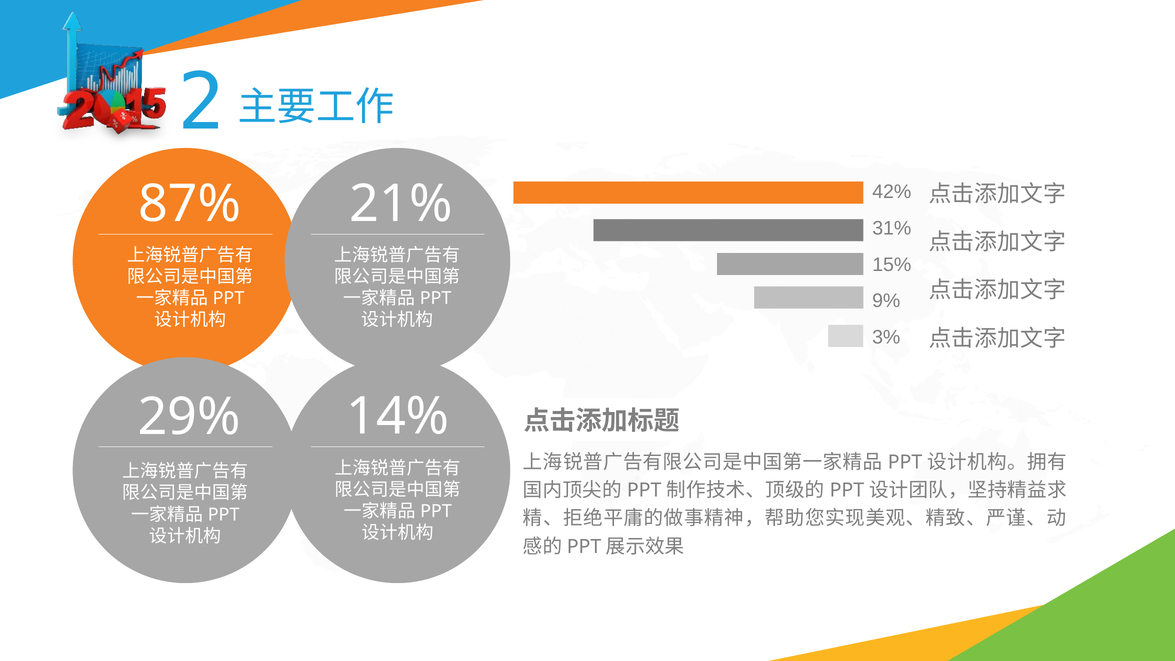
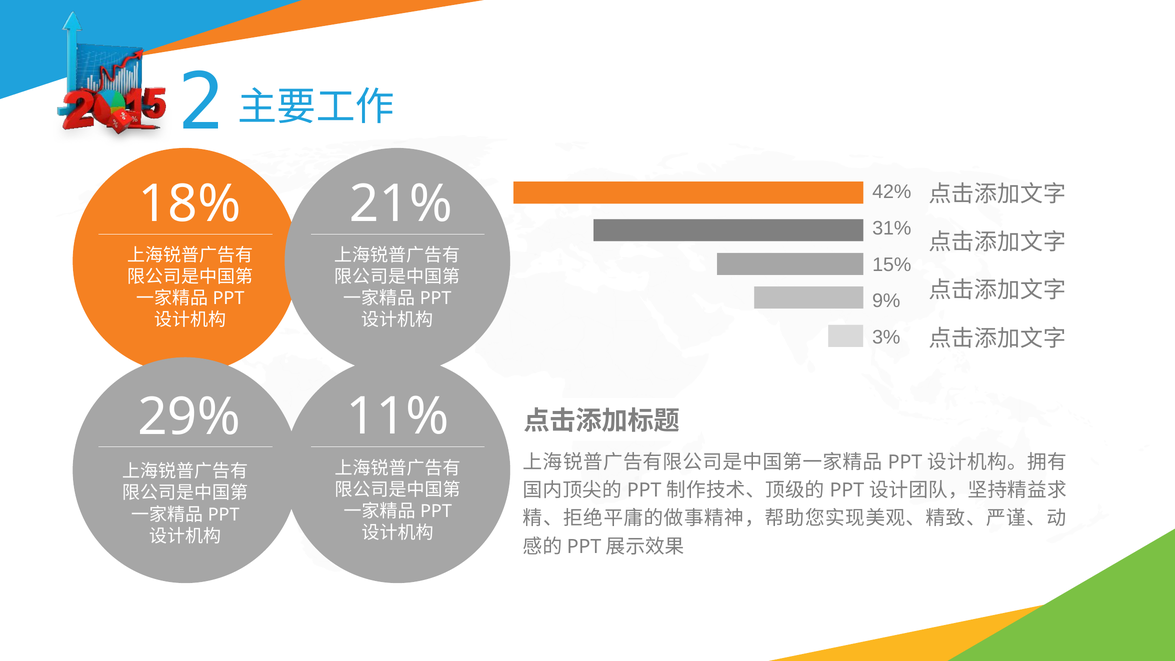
87%: 87% -> 18%
14%: 14% -> 11%
